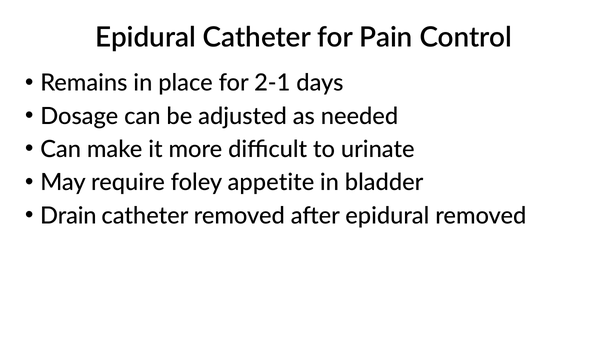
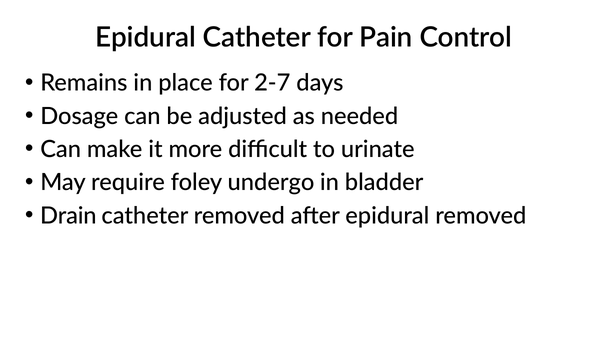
2-1: 2-1 -> 2-7
appetite: appetite -> undergo
